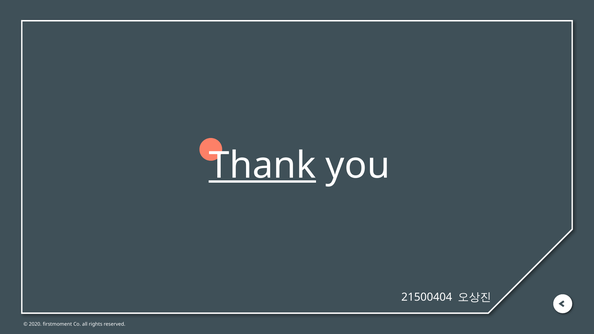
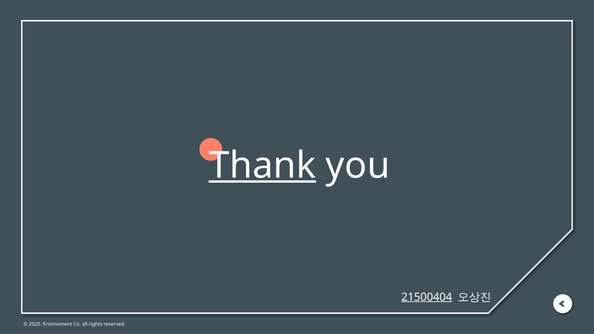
21500404 underline: none -> present
